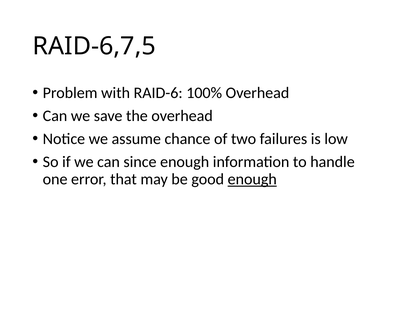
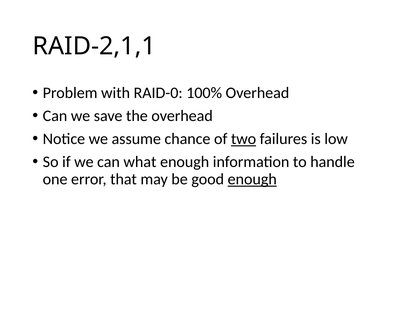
RAID-6,7,5: RAID-6,7,5 -> RAID-2,1,1
RAID-6: RAID-6 -> RAID-0
two underline: none -> present
since: since -> what
